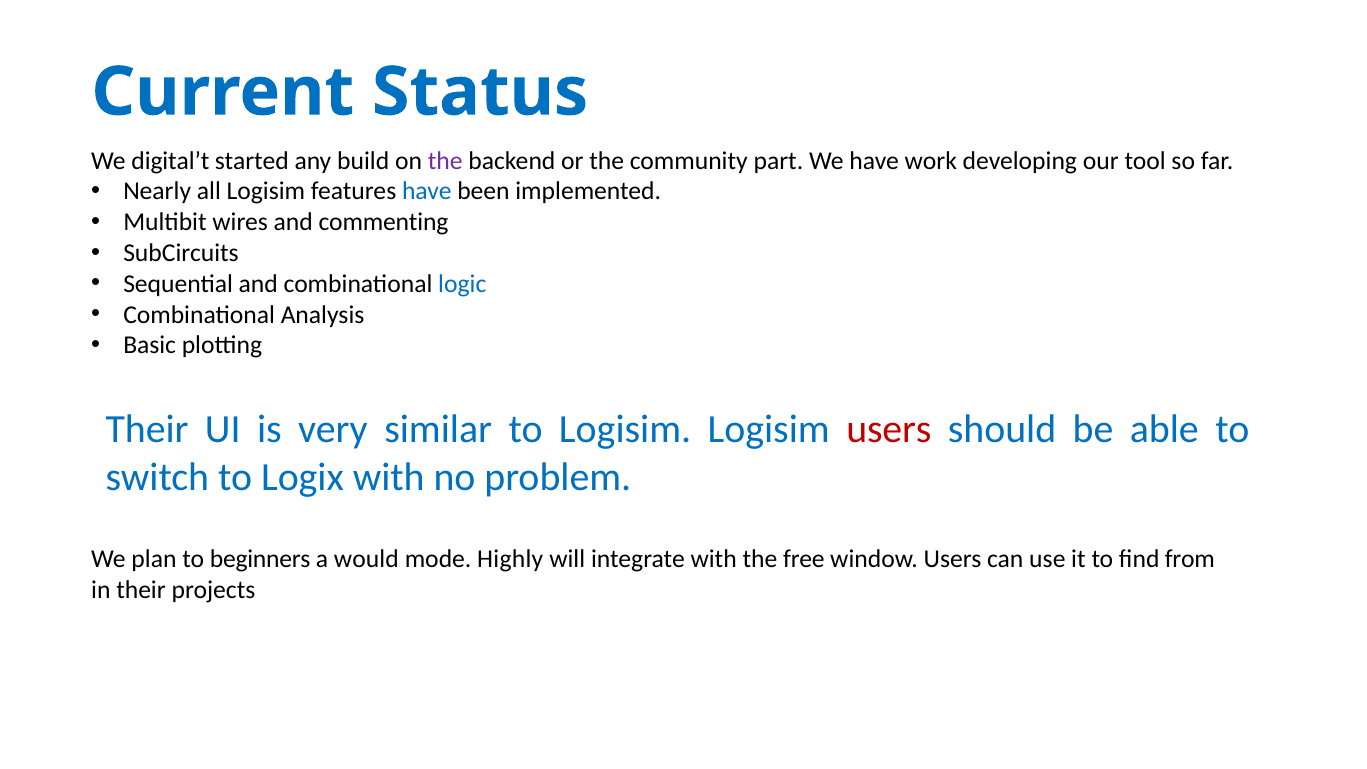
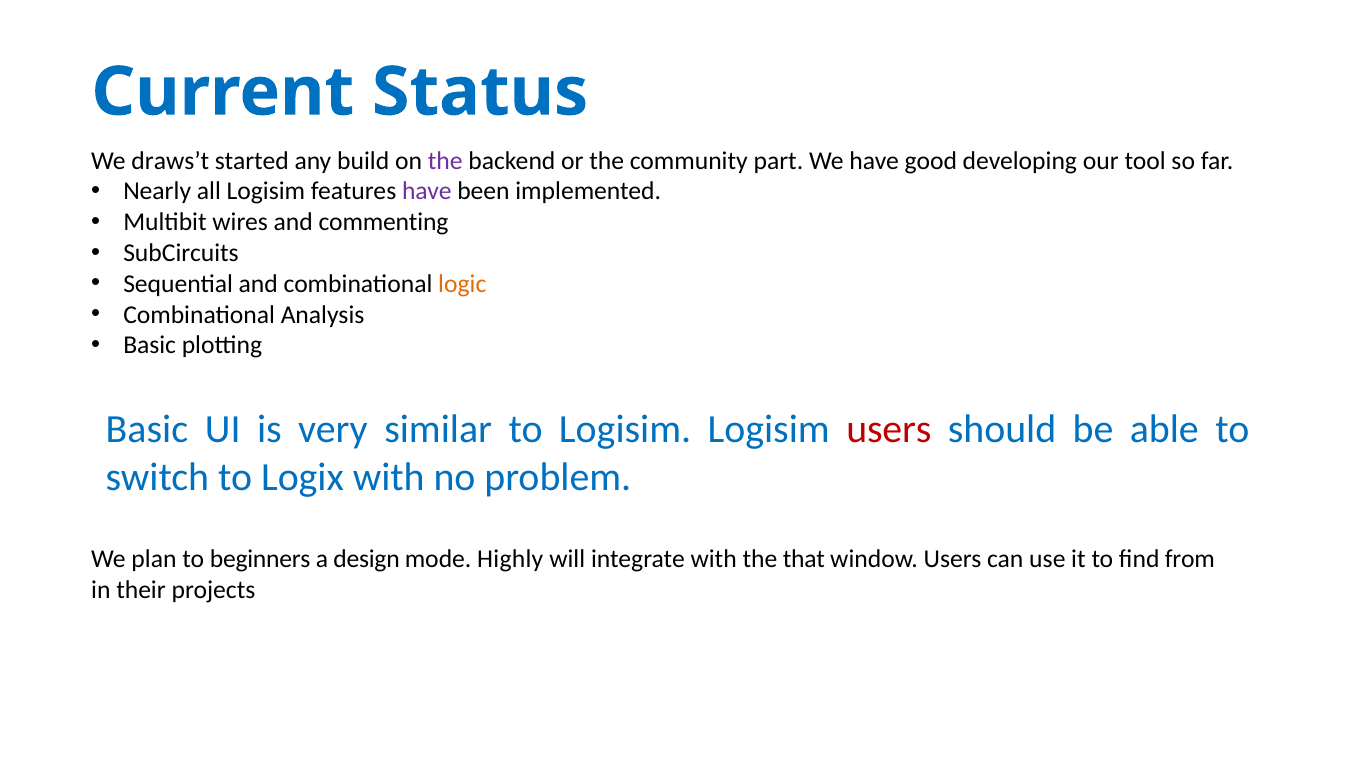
digital’t: digital’t -> draws’t
work: work -> good
have at (427, 192) colour: blue -> purple
logic colour: blue -> orange
Their at (147, 430): Their -> Basic
would: would -> design
free: free -> that
